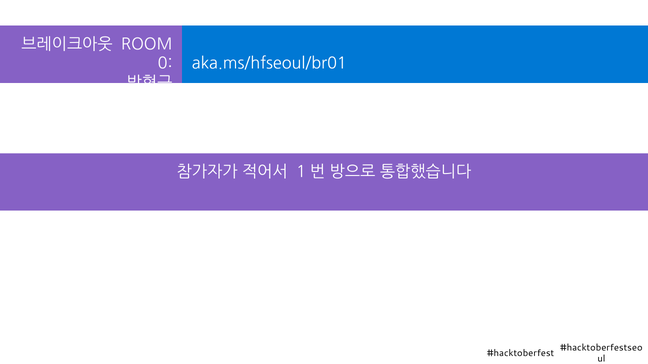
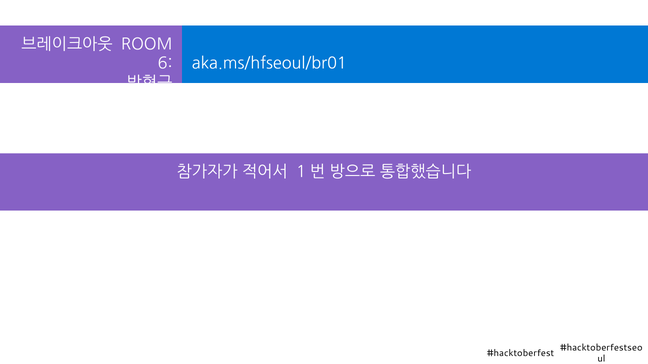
0: 0 -> 6
